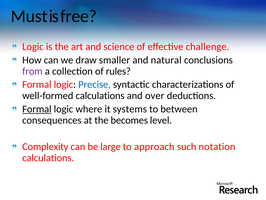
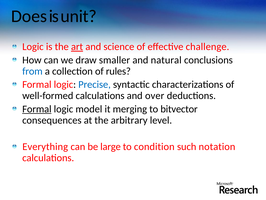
Must: Must -> Does
free: free -> unit
art underline: none -> present
from colour: purple -> blue
where: where -> model
systems: systems -> merging
between: between -> bitvector
becomes: becomes -> arbitrary
Complexity: Complexity -> Everything
approach: approach -> condition
